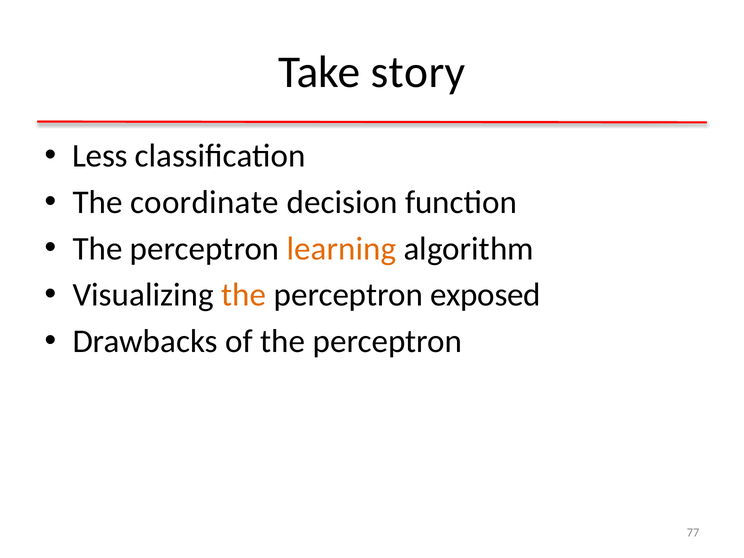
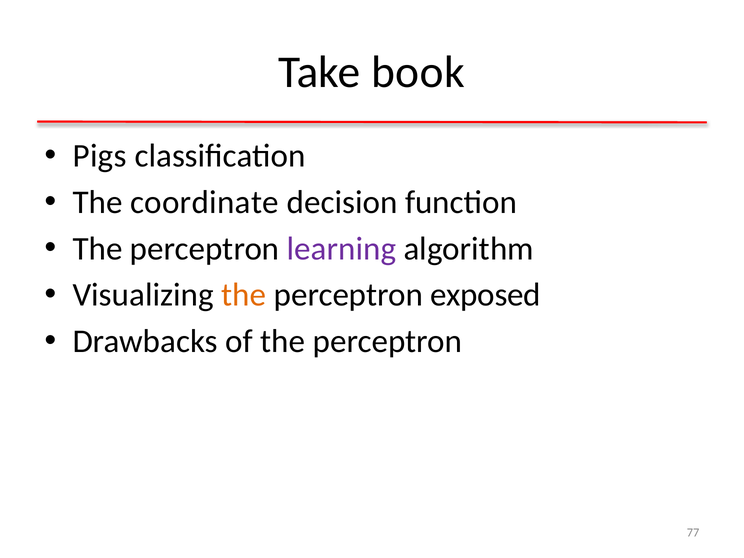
story: story -> book
Less: Less -> Pigs
learning colour: orange -> purple
